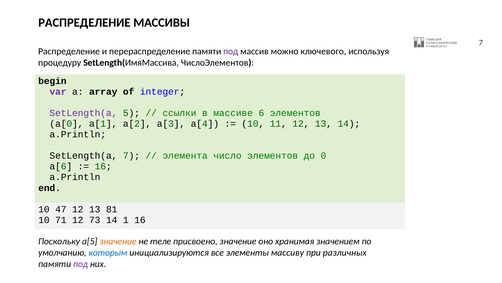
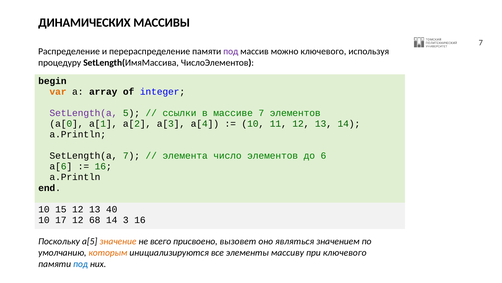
РАСПРЕДЕЛЕНИЕ at (84, 23): РАСПРЕДЕЛЕНИЕ -> ДИНАМИЧЕСКИХ
var colour: purple -> orange
массиве 6: 6 -> 7
0: 0 -> 6
47: 47 -> 15
81: 81 -> 40
71: 71 -> 17
73: 73 -> 68
1: 1 -> 3
теле: теле -> всего
присвоено значение: значение -> вызовет
хранимая: хранимая -> являться
которым colour: blue -> orange
при различных: различных -> ключевого
под at (80, 263) colour: purple -> blue
